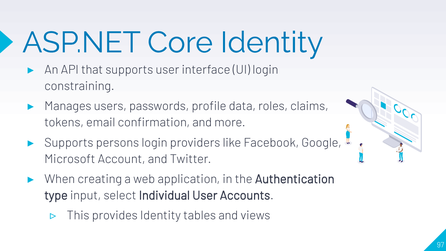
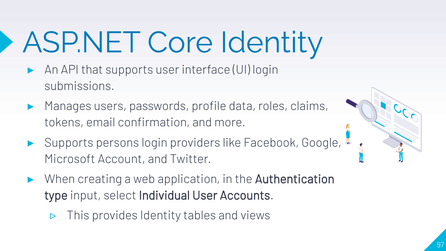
constraining: constraining -> submissions
